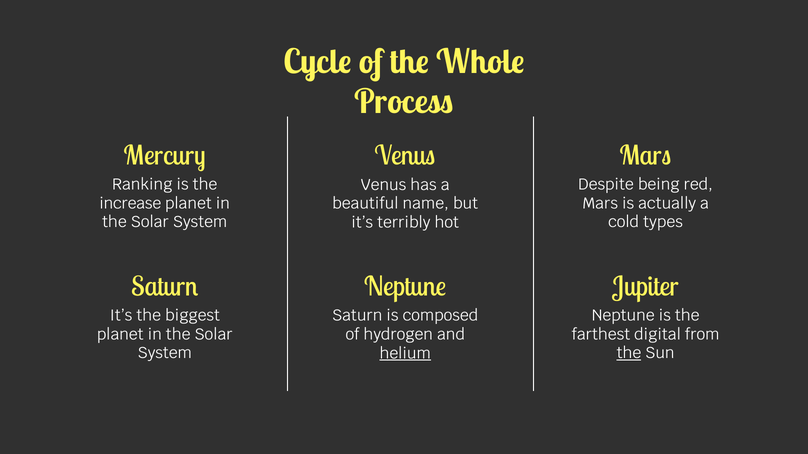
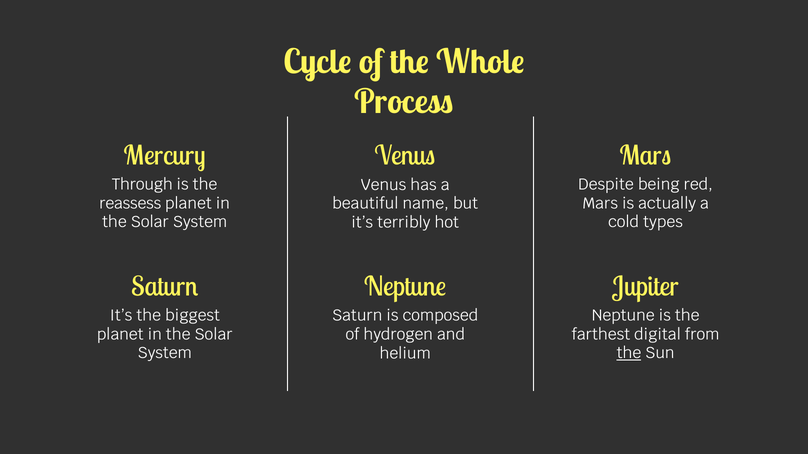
Ranking: Ranking -> Through
increase: increase -> reassess
helium underline: present -> none
